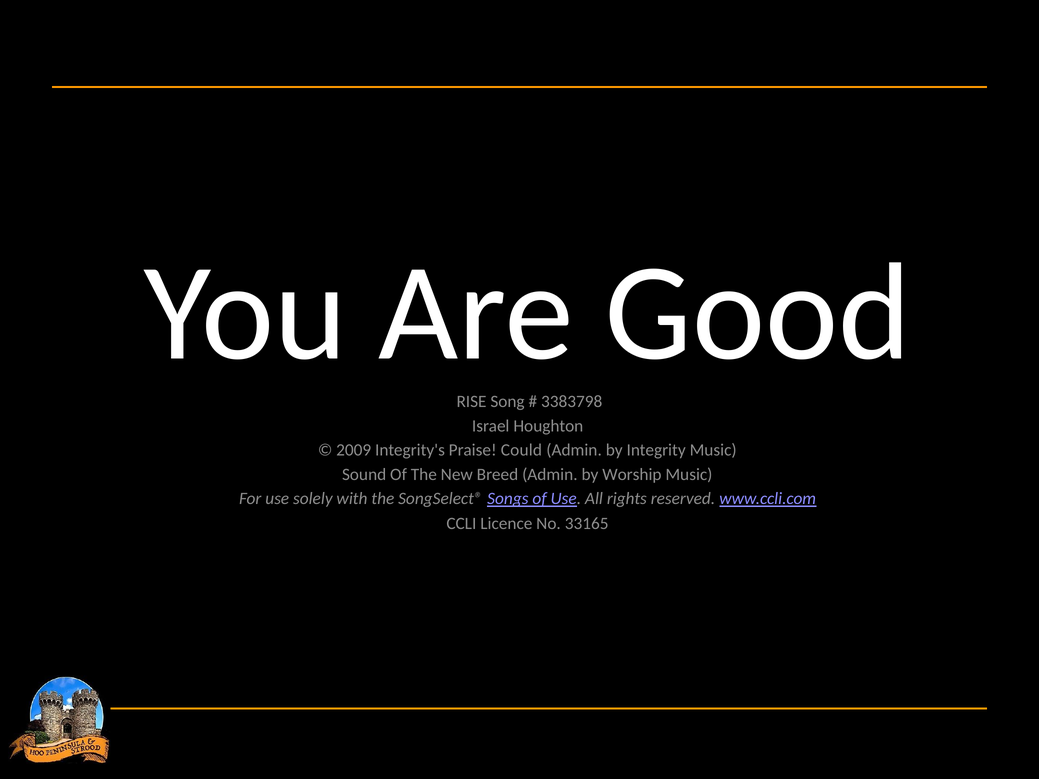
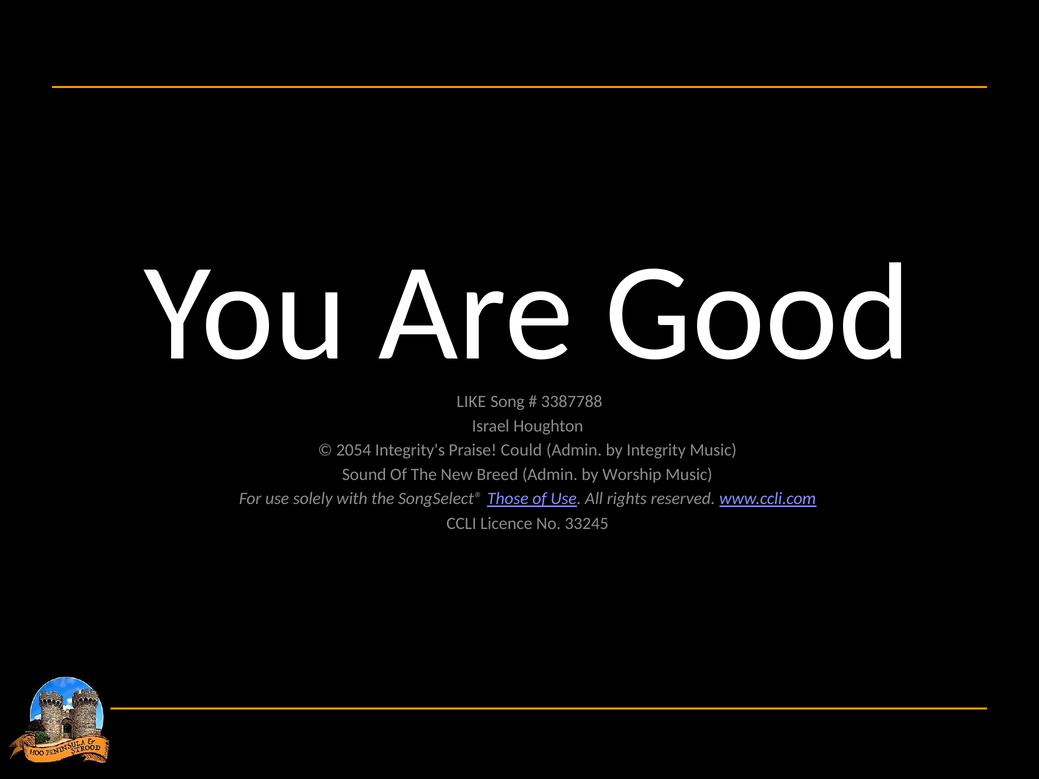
RISE: RISE -> LIKE
3383798: 3383798 -> 3387788
2009: 2009 -> 2054
Songs: Songs -> Those
33165: 33165 -> 33245
